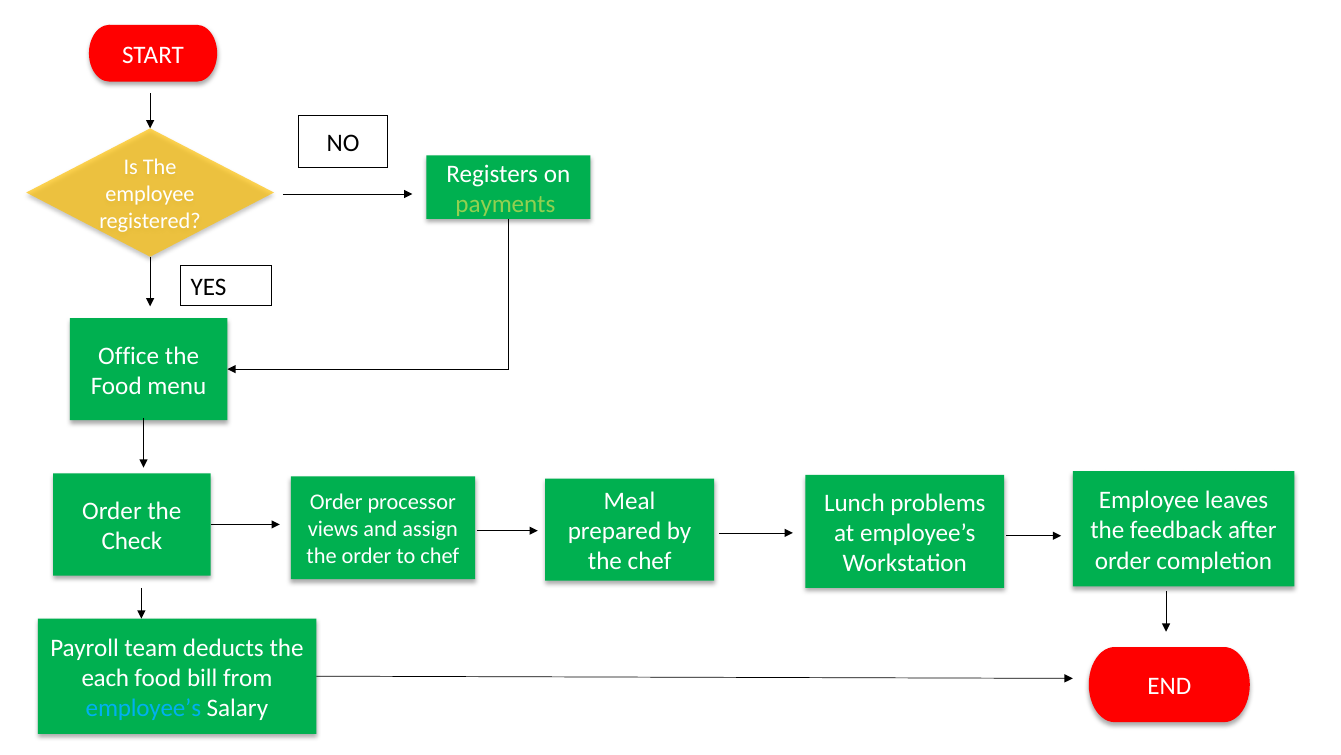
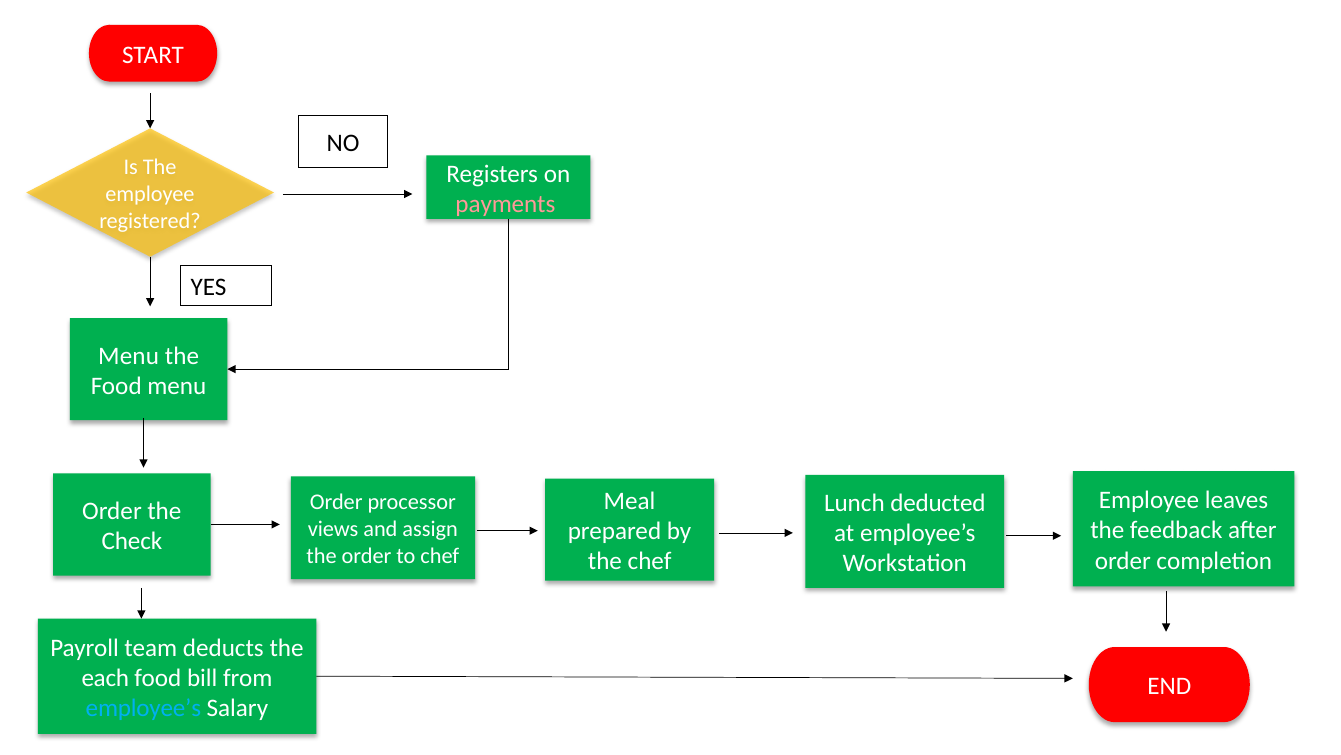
payments colour: light green -> pink
Office at (129, 355): Office -> Menu
problems: problems -> deducted
